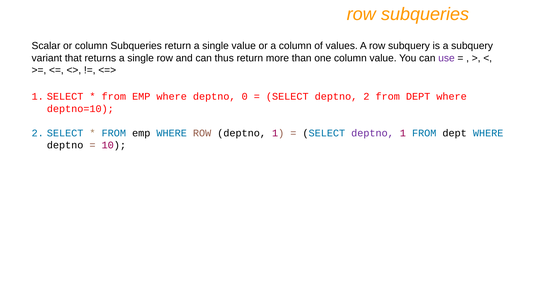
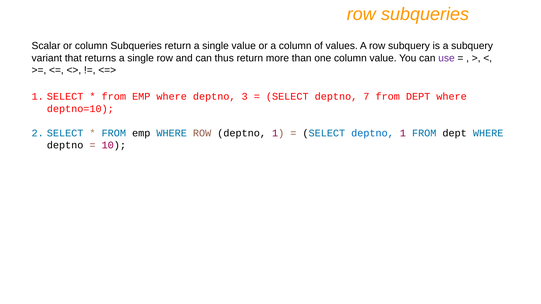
0: 0 -> 3
deptno 2: 2 -> 7
deptno at (372, 133) colour: purple -> blue
